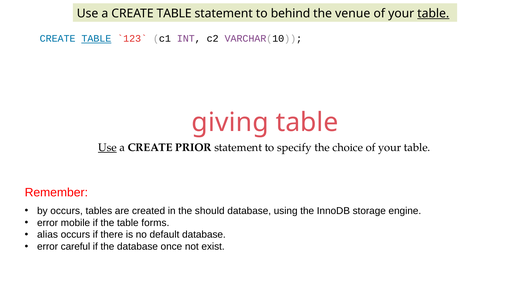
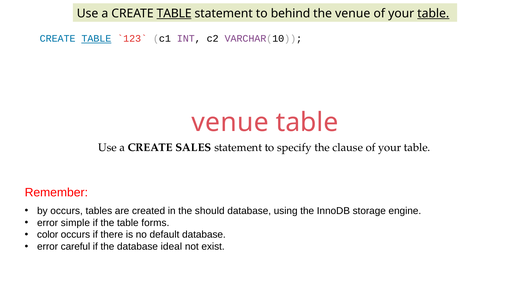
TABLE at (174, 13) underline: none -> present
giving at (230, 122): giving -> venue
Use at (107, 148) underline: present -> none
PRIOR: PRIOR -> SALES
choice: choice -> clause
mobile: mobile -> simple
alias: alias -> color
once: once -> ideal
